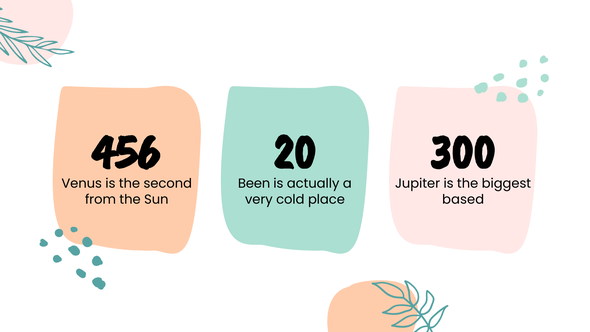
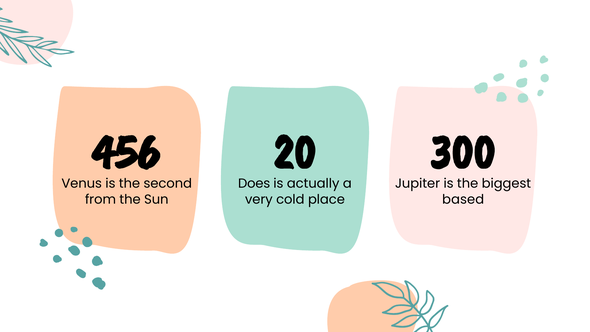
Been: Been -> Does
